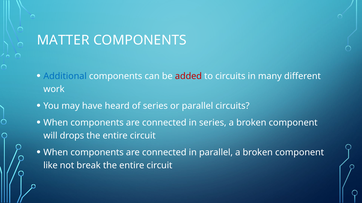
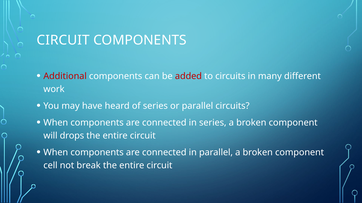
MATTER at (63, 40): MATTER -> CIRCUIT
Additional colour: blue -> red
like: like -> cell
